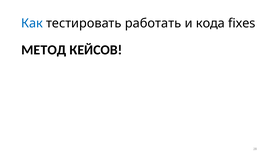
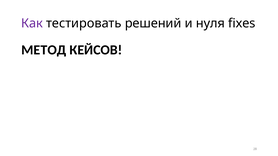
Как colour: blue -> purple
работать: работать -> решений
кода: кода -> нуля
